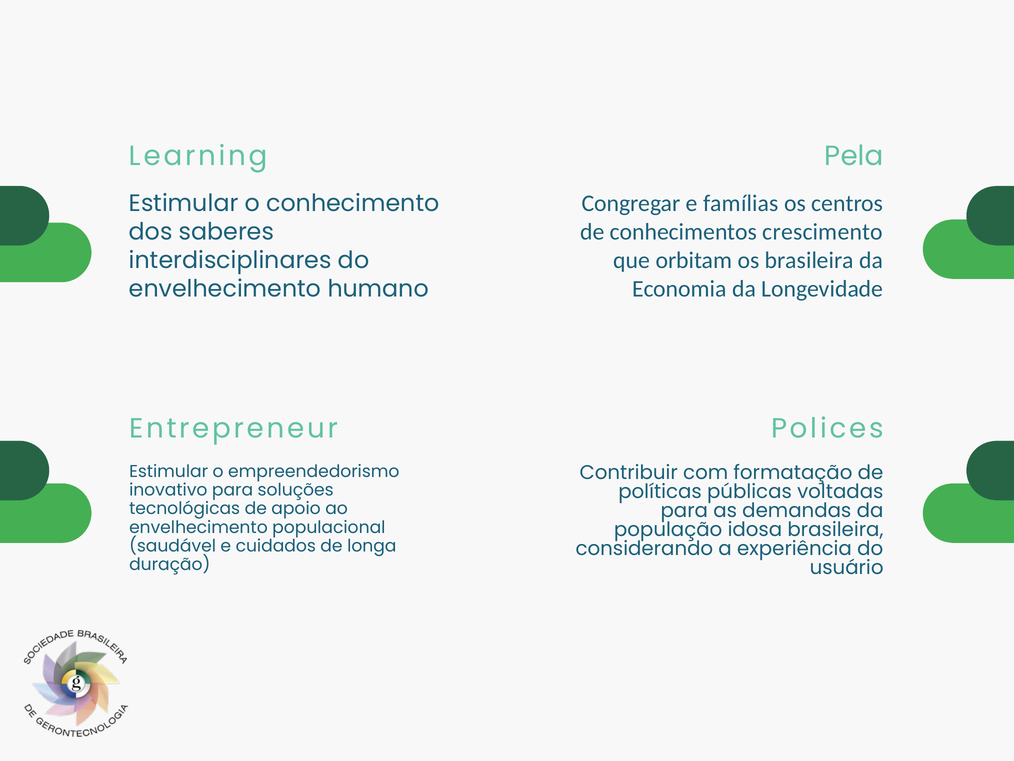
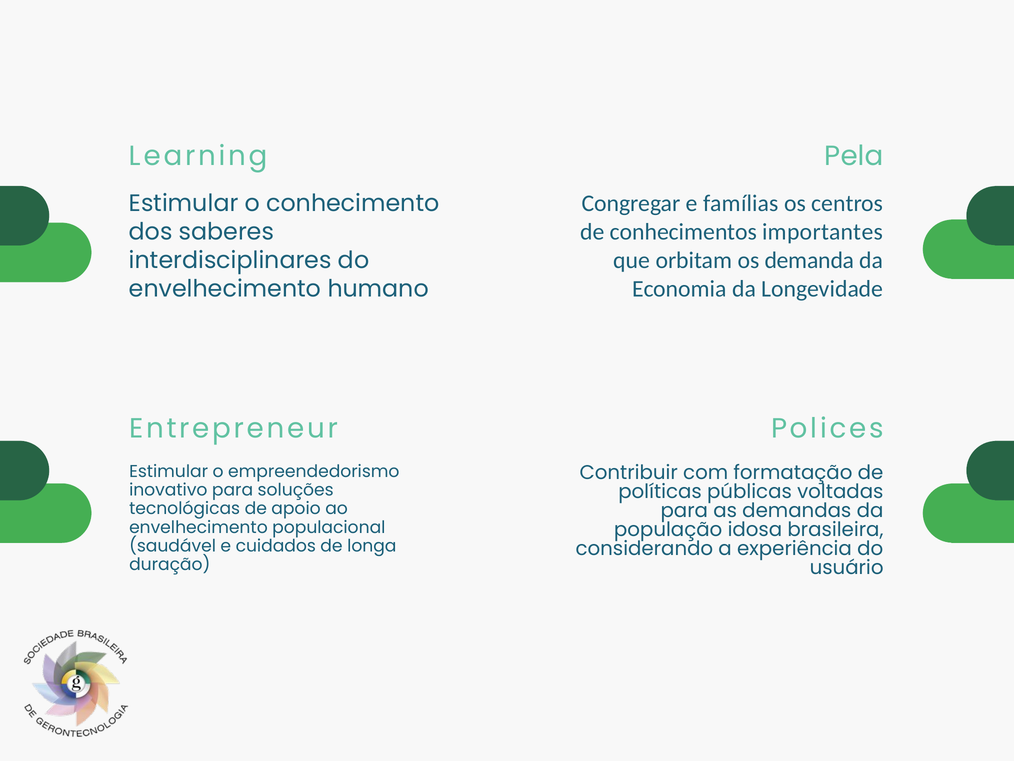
crescimento: crescimento -> importantes
os brasileira: brasileira -> demanda
